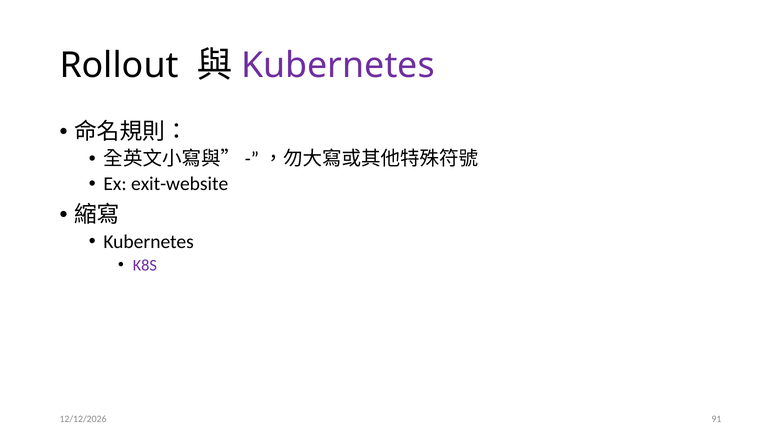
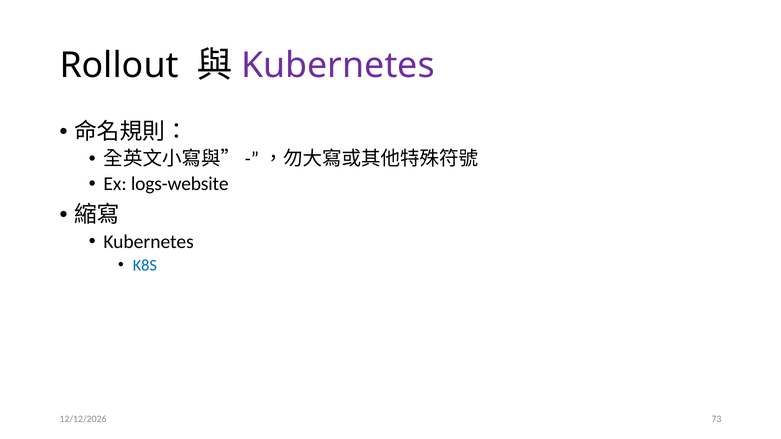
exit-website: exit-website -> logs-website
K8S colour: purple -> blue
91: 91 -> 73
